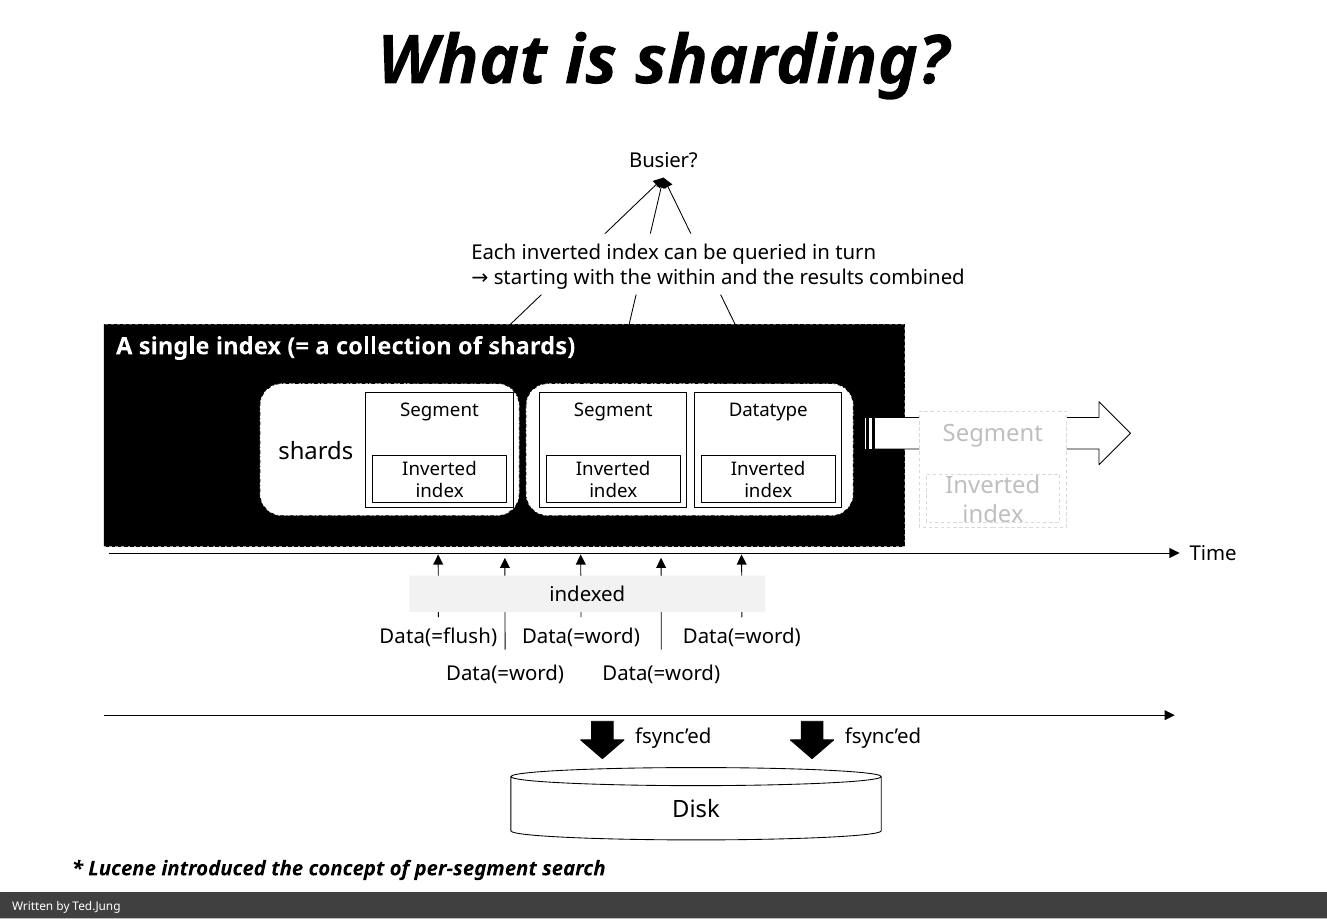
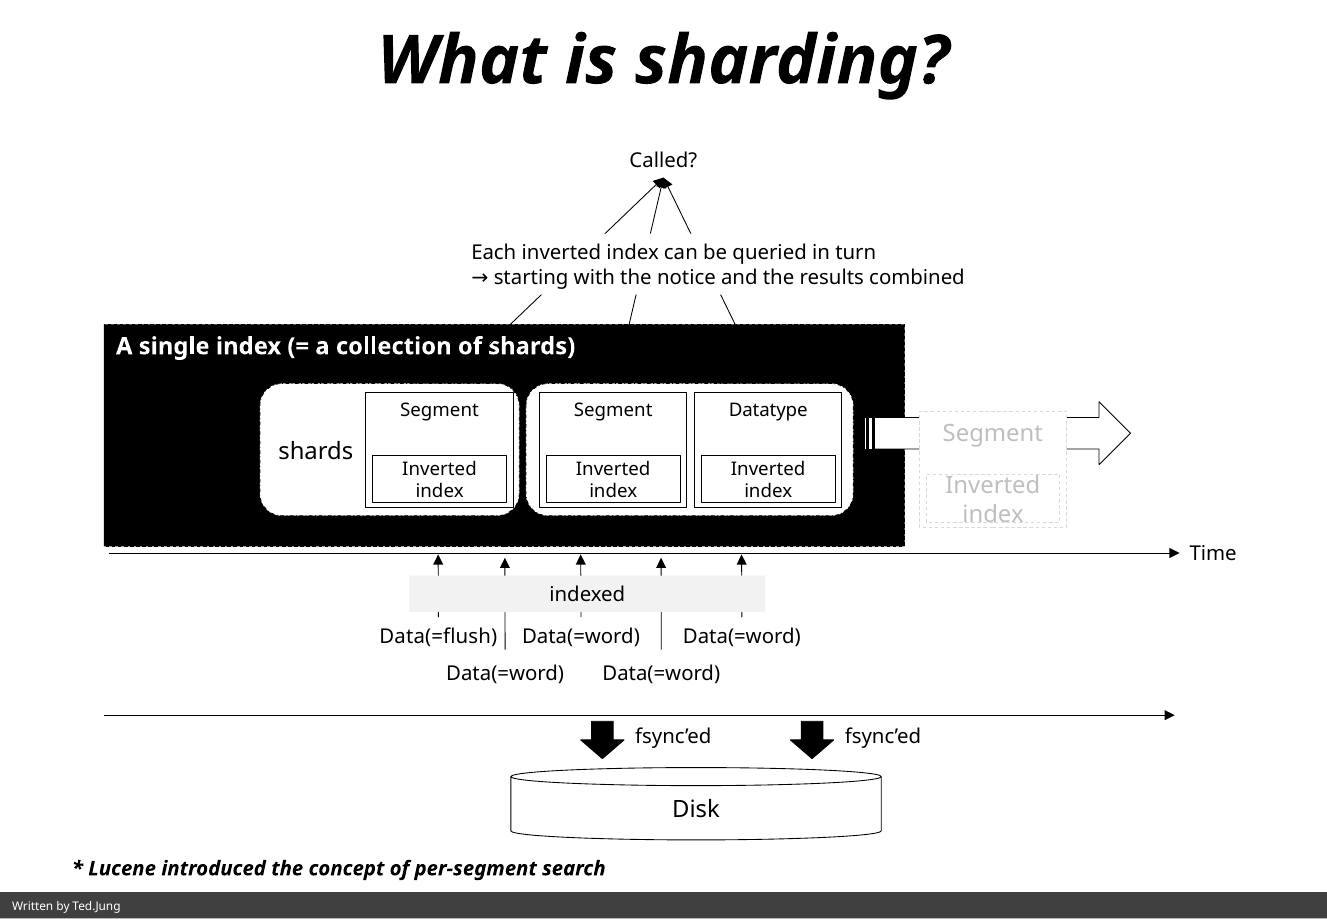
Busier: Busier -> Called
within: within -> notice
